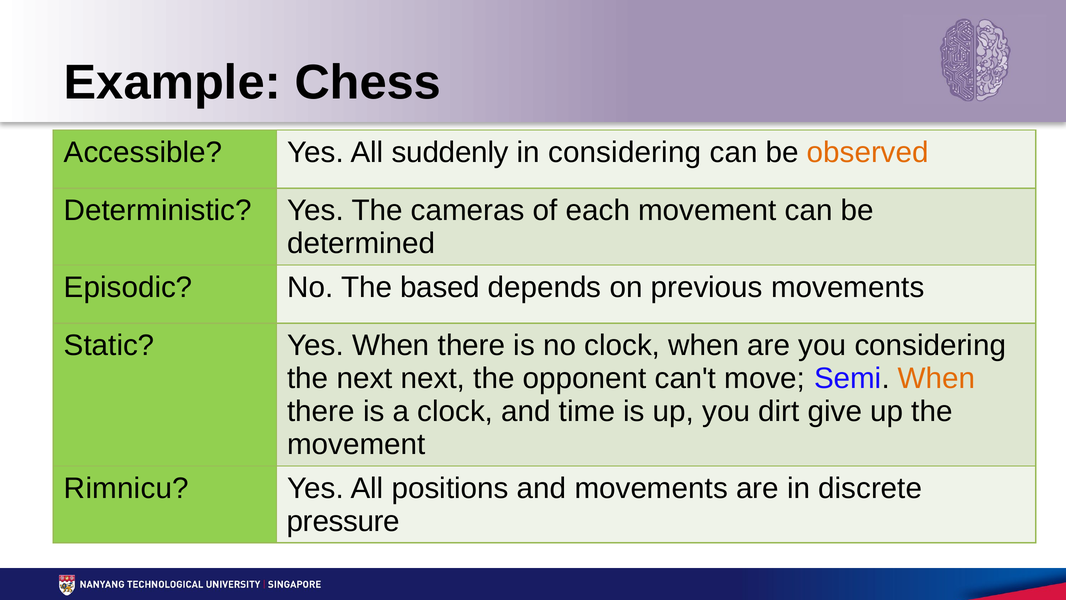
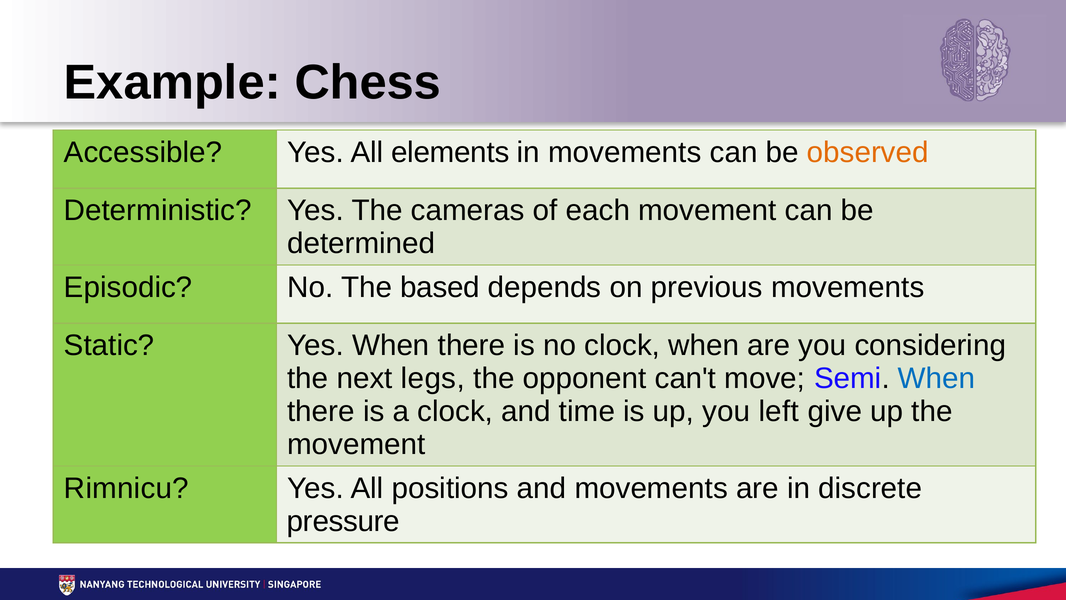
suddenly: suddenly -> elements
in considering: considering -> movements
next next: next -> legs
When at (937, 378) colour: orange -> blue
dirt: dirt -> left
